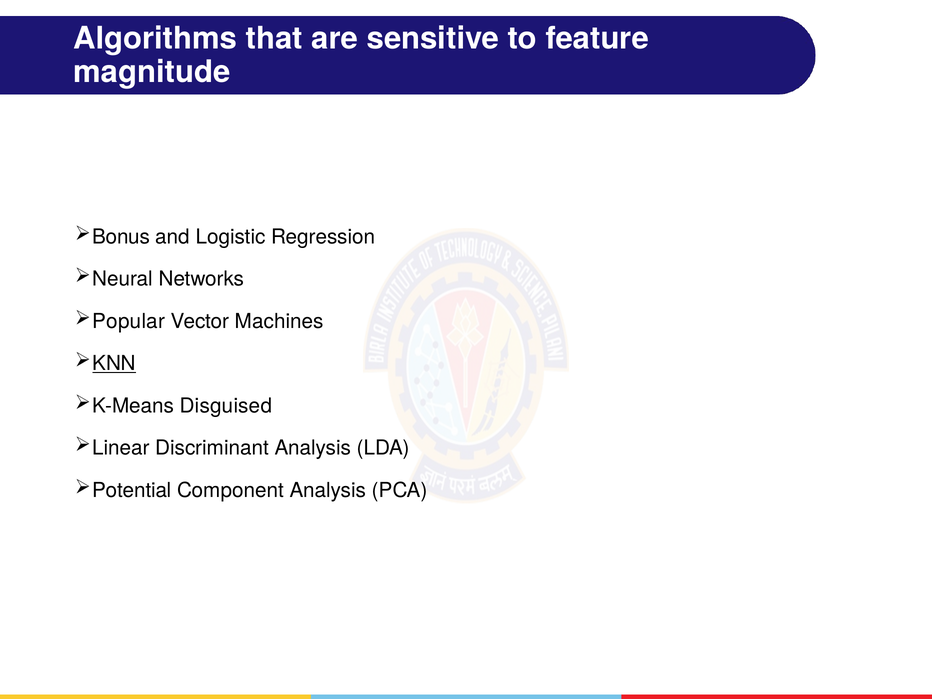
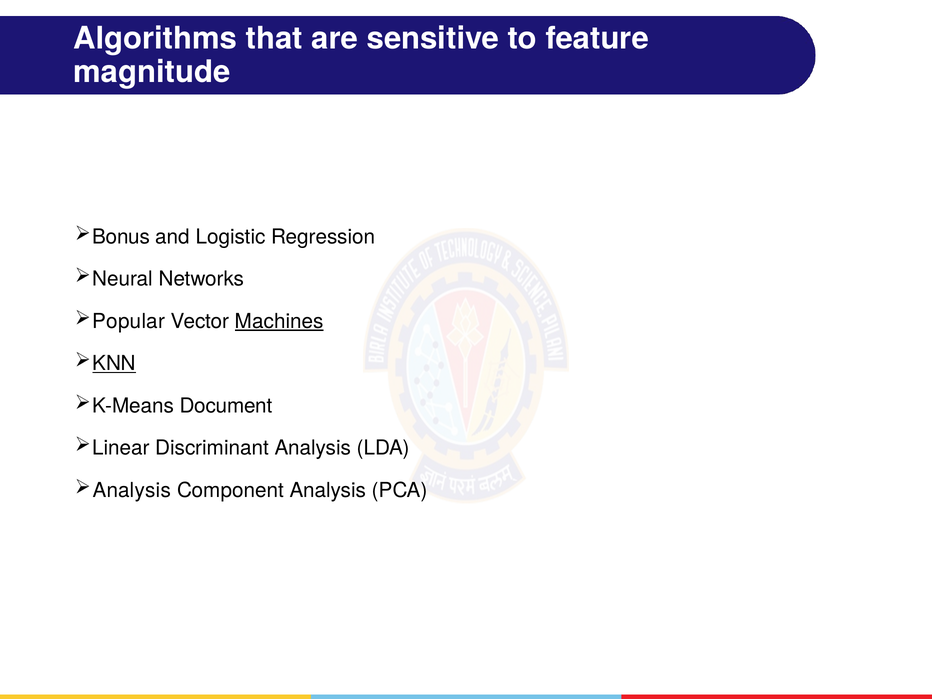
Machines underline: none -> present
Disguised: Disguised -> Document
Potential at (132, 490): Potential -> Analysis
